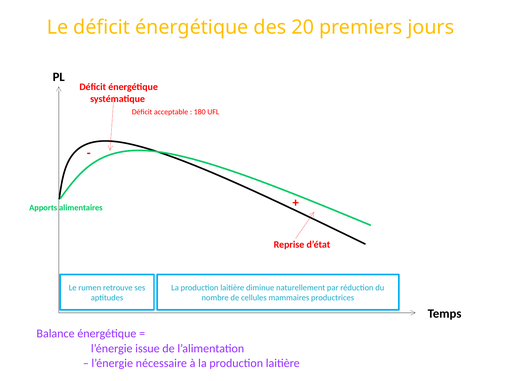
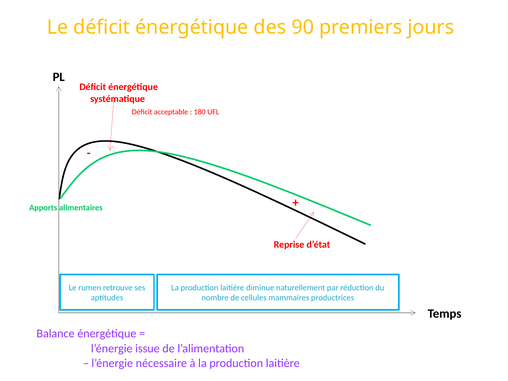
20: 20 -> 90
